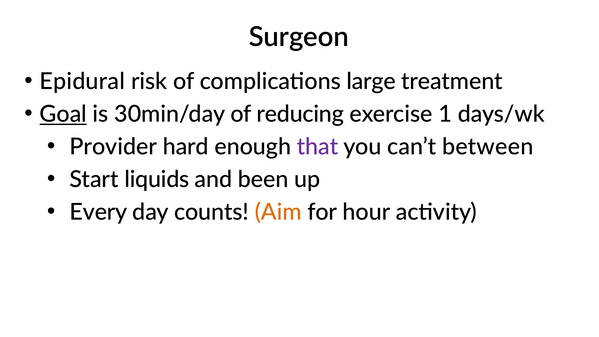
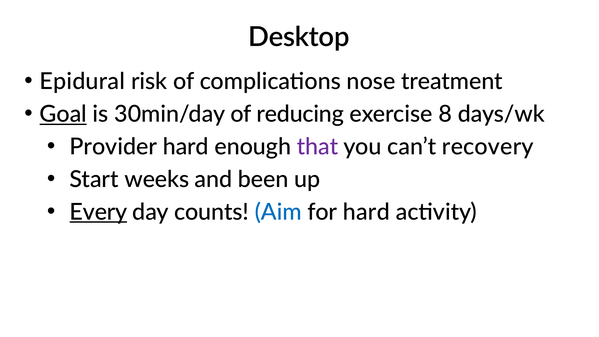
Surgeon: Surgeon -> Desktop
large: large -> nose
1: 1 -> 8
between: between -> recovery
liquids: liquids -> weeks
Every underline: none -> present
Aim colour: orange -> blue
for hour: hour -> hard
